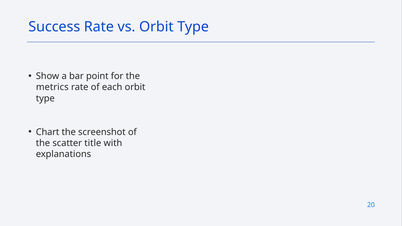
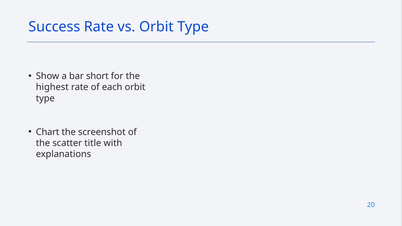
point: point -> short
metrics: metrics -> highest
